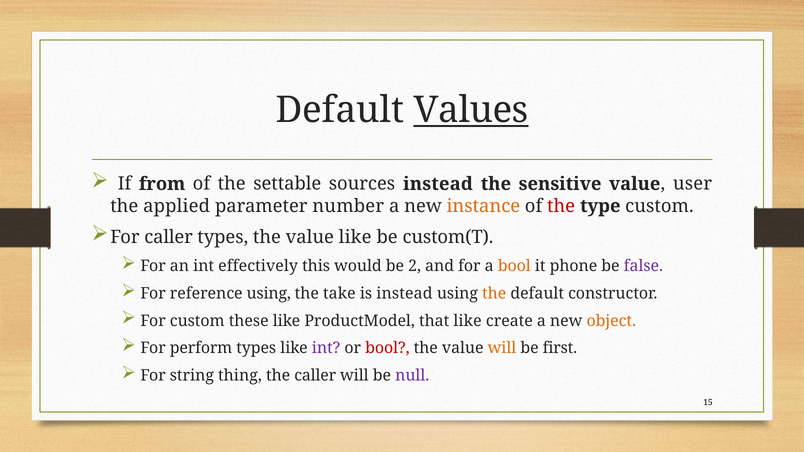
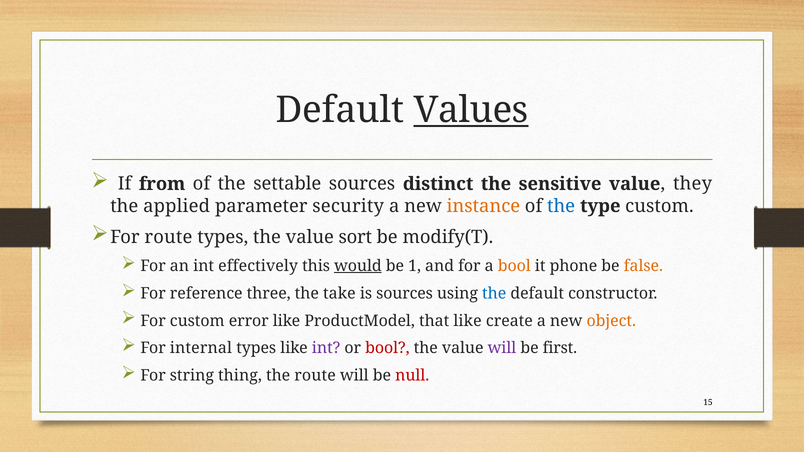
sources instead: instead -> distinct
user: user -> they
number: number -> security
the at (561, 206) colour: red -> blue
For caller: caller -> route
value like: like -> sort
custom(T: custom(T -> modify(T
would underline: none -> present
2: 2 -> 1
false colour: purple -> orange
reference using: using -> three
is instead: instead -> sources
the at (494, 293) colour: orange -> blue
these: these -> error
perform: perform -> internal
will at (502, 348) colour: orange -> purple
the caller: caller -> route
null colour: purple -> red
